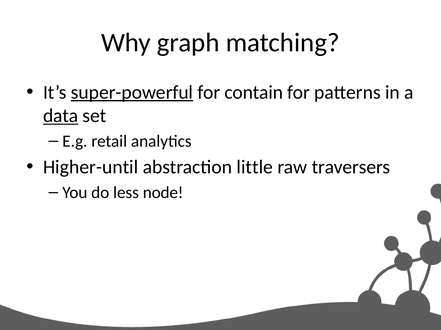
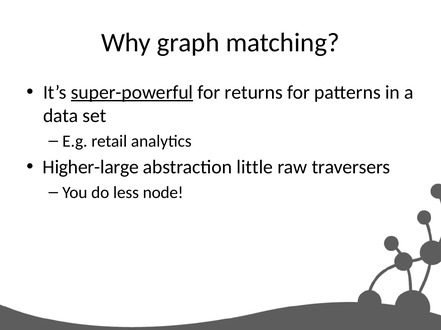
contain: contain -> returns
data underline: present -> none
Higher-until: Higher-until -> Higher-large
